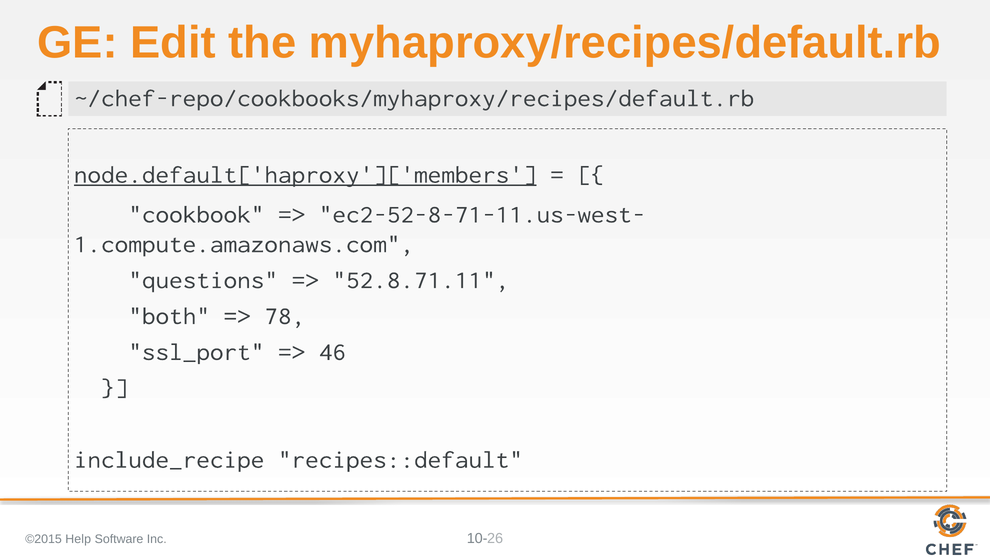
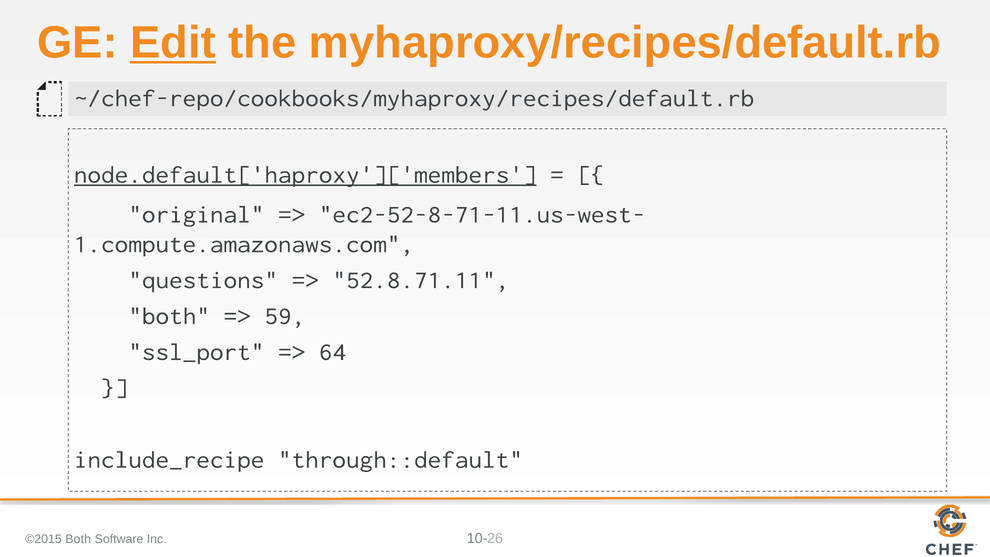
Edit underline: none -> present
cookbook: cookbook -> original
78: 78 -> 59
46: 46 -> 64
recipes::default: recipes::default -> through::default
©2015 Help: Help -> Both
